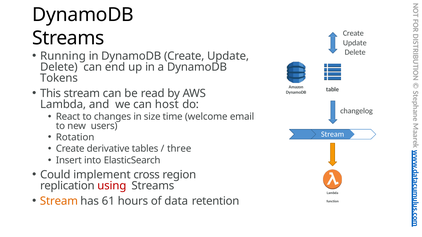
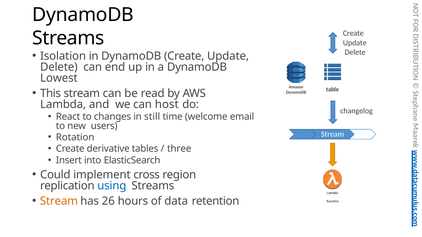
Running: Running -> Isolation
Tokens: Tokens -> Lowest
size: size -> still
using colour: red -> blue
61: 61 -> 26
